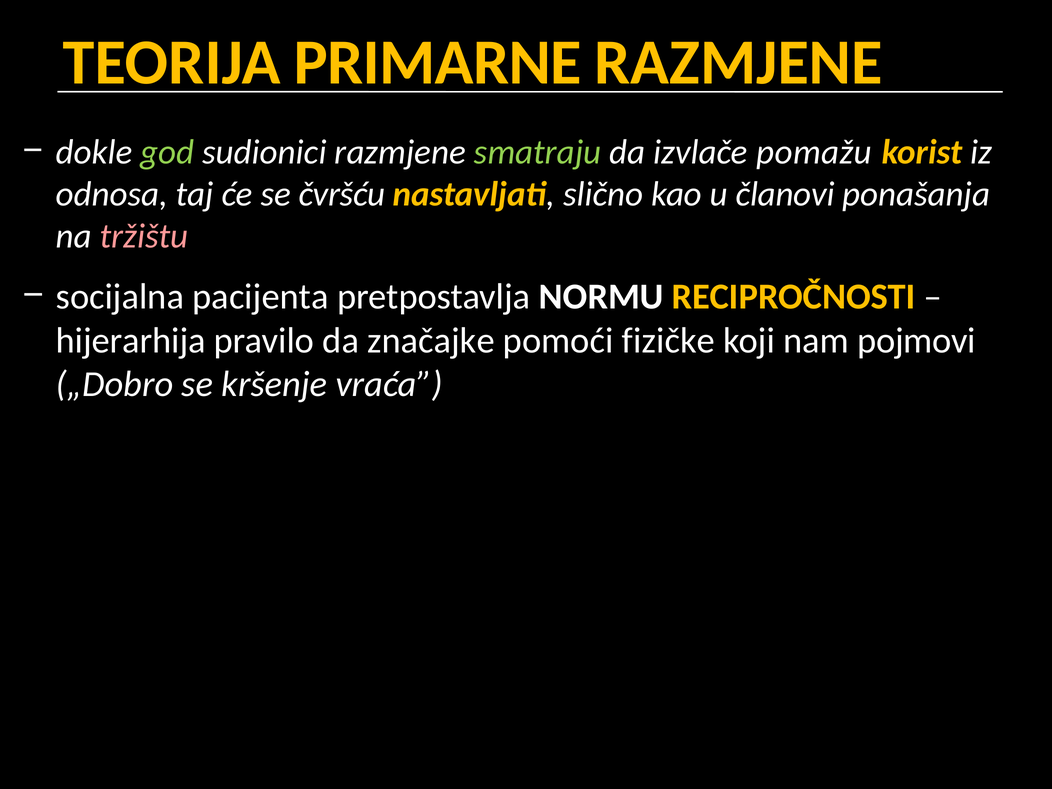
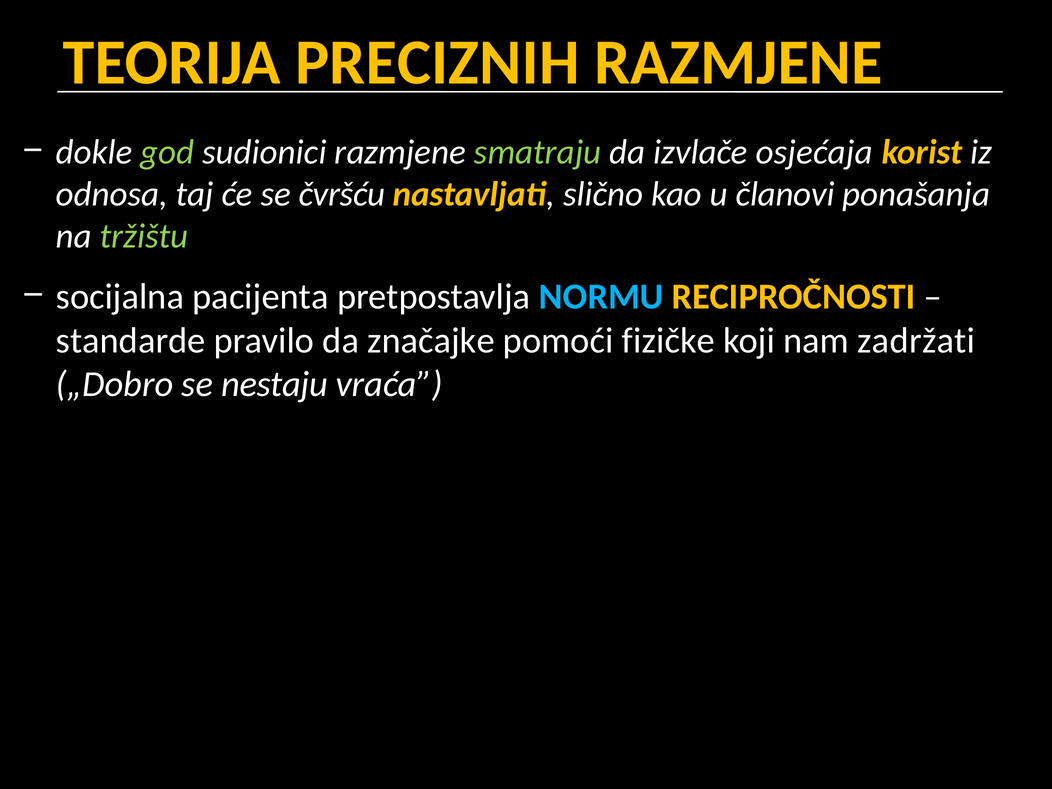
PRIMARNE: PRIMARNE -> PRECIZNIH
pomažu: pomažu -> osjećaja
tržištu colour: pink -> light green
NORMU colour: white -> light blue
hijerarhija: hijerarhija -> standarde
pojmovi: pojmovi -> zadržati
kršenje: kršenje -> nestaju
